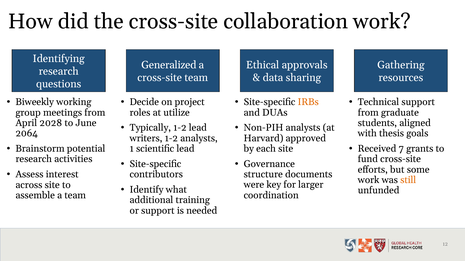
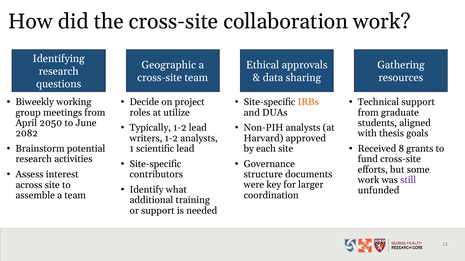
Generalized: Generalized -> Geographic
2028: 2028 -> 2050
2064: 2064 -> 2082
7: 7 -> 8
still colour: orange -> purple
